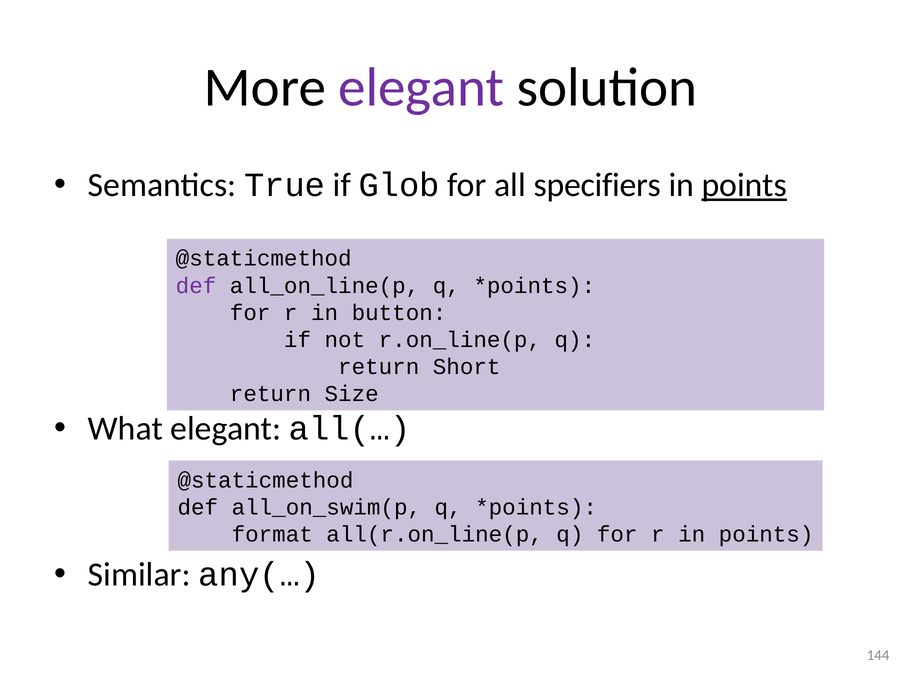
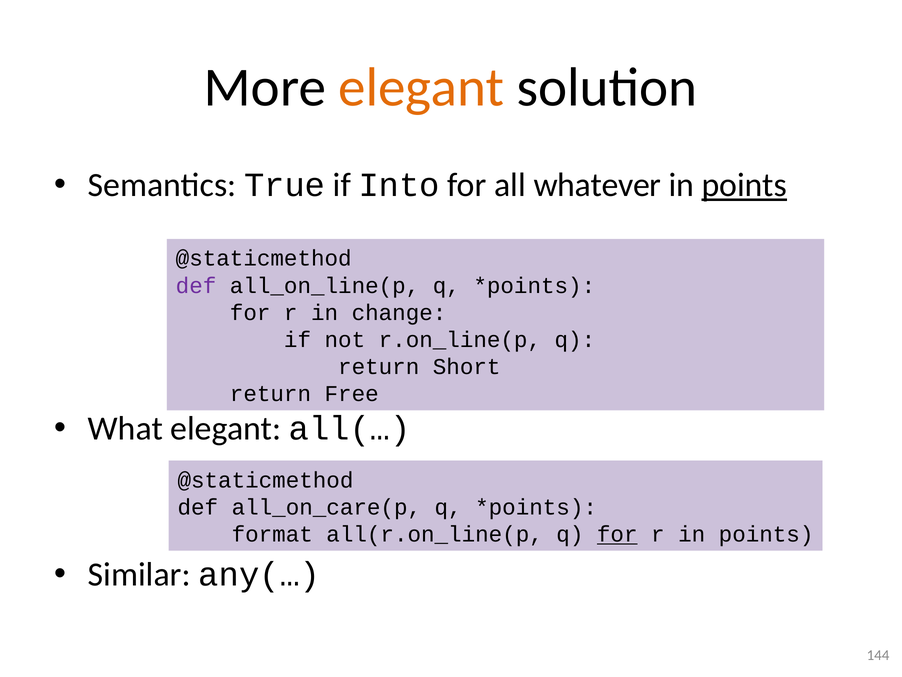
elegant at (421, 87) colour: purple -> orange
Glob: Glob -> Into
specifiers: specifiers -> whatever
button: button -> change
Size: Size -> Free
all_on_swim(p: all_on_swim(p -> all_on_care(p
for at (617, 534) underline: none -> present
